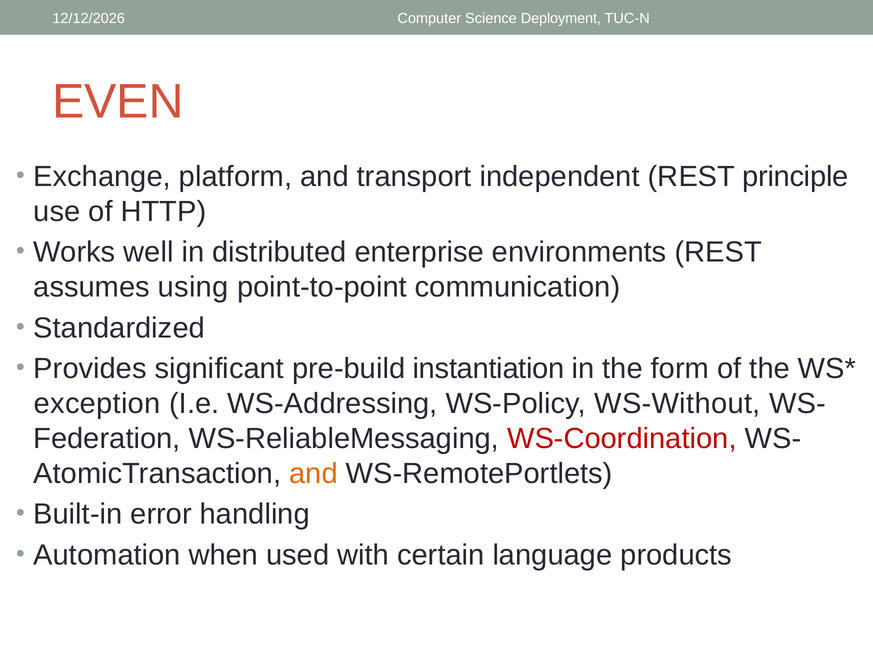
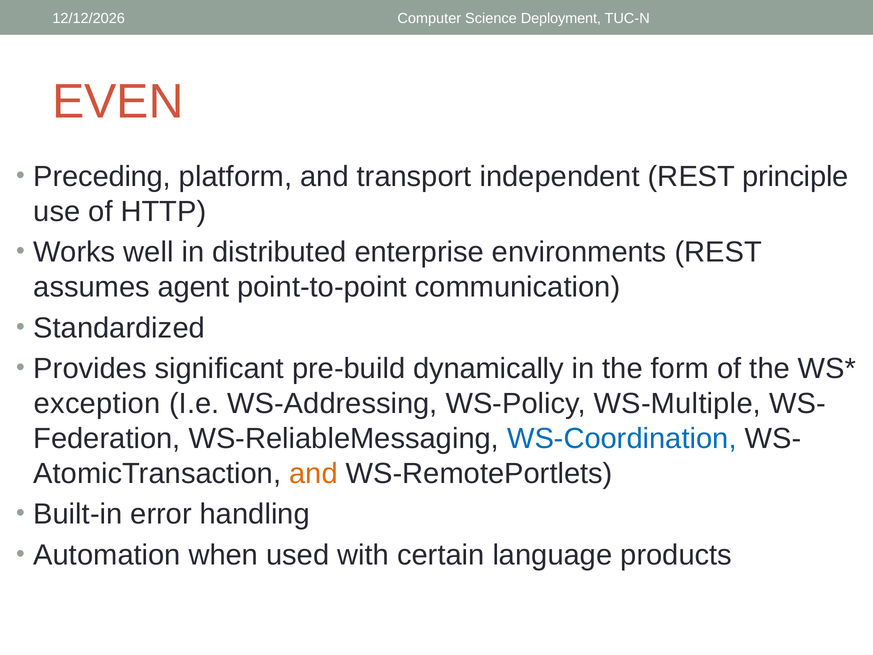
Exchange: Exchange -> Preceding
using: using -> agent
instantiation: instantiation -> dynamically
WS-Without: WS-Without -> WS-Multiple
WS-Coordination colour: red -> blue
